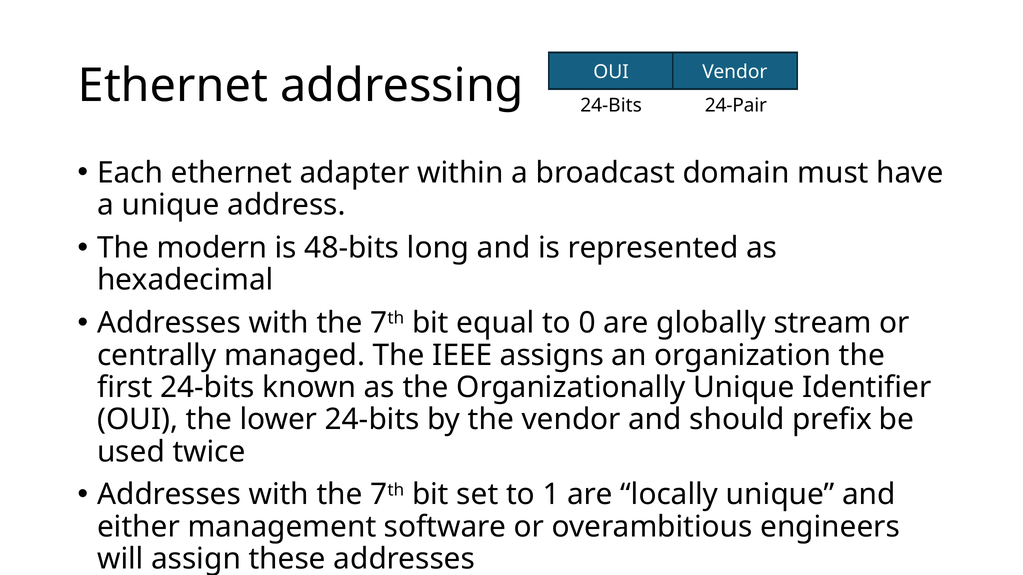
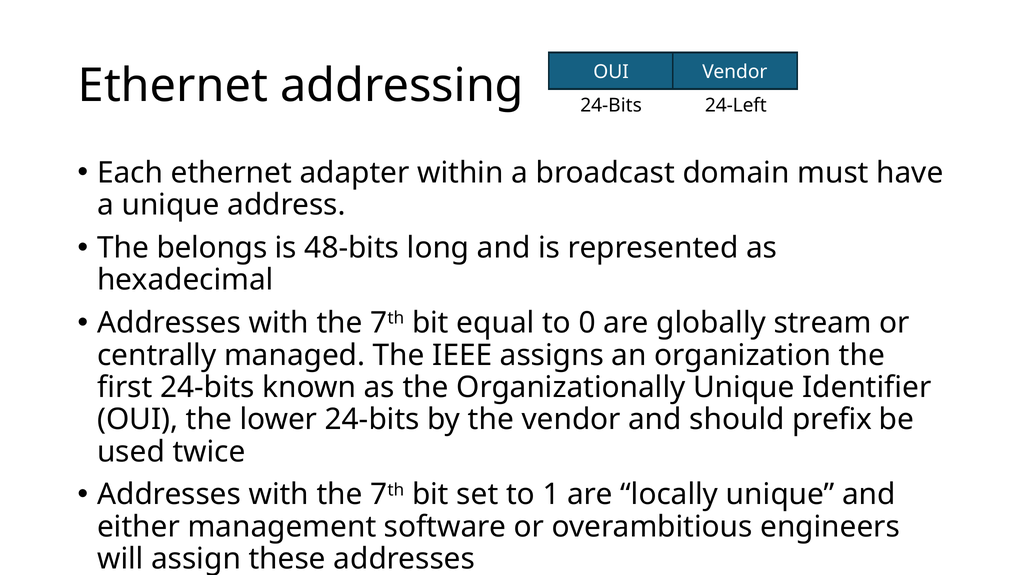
24-Pair: 24-Pair -> 24-Left
modern: modern -> belongs
